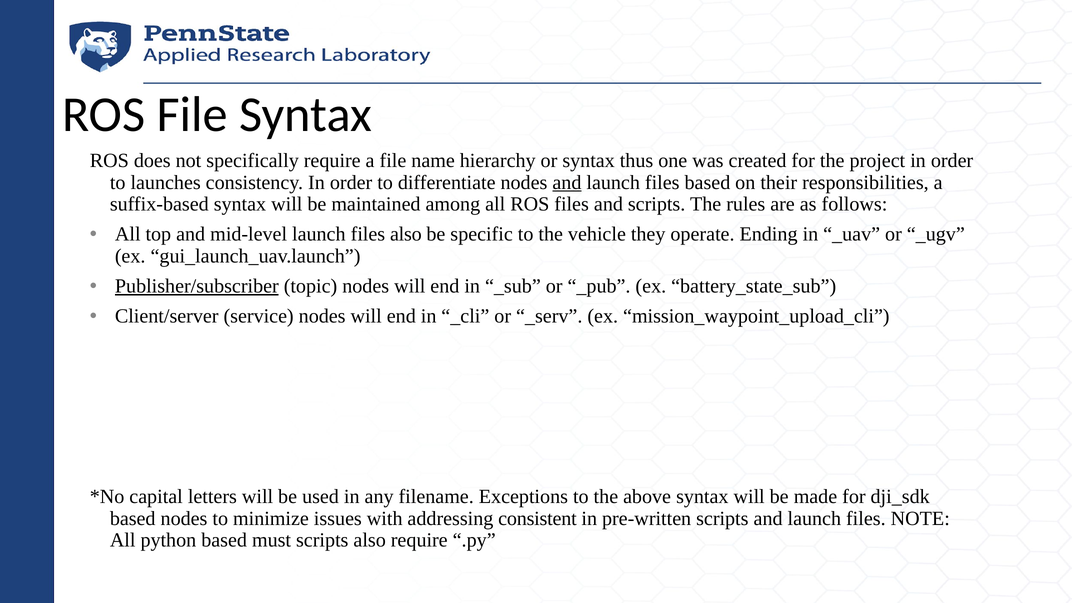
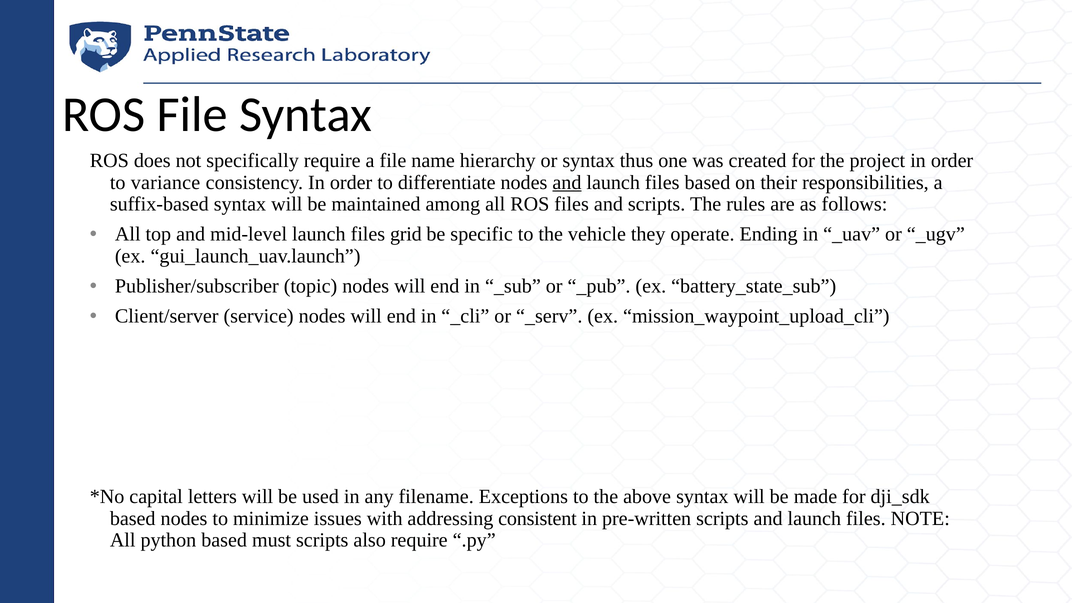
launches: launches -> variance
files also: also -> grid
Publisher/subscriber underline: present -> none
